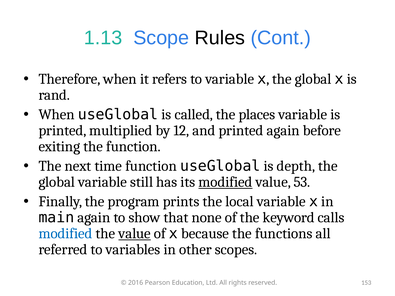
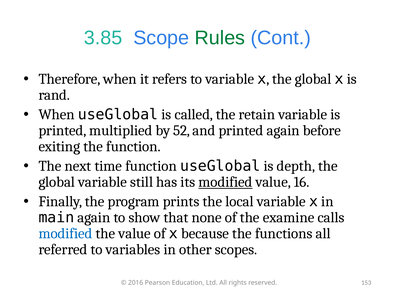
1.13: 1.13 -> 3.85
Rules colour: black -> green
places: places -> retain
12: 12 -> 52
53: 53 -> 16
keyword: keyword -> examine
value at (135, 234) underline: present -> none
